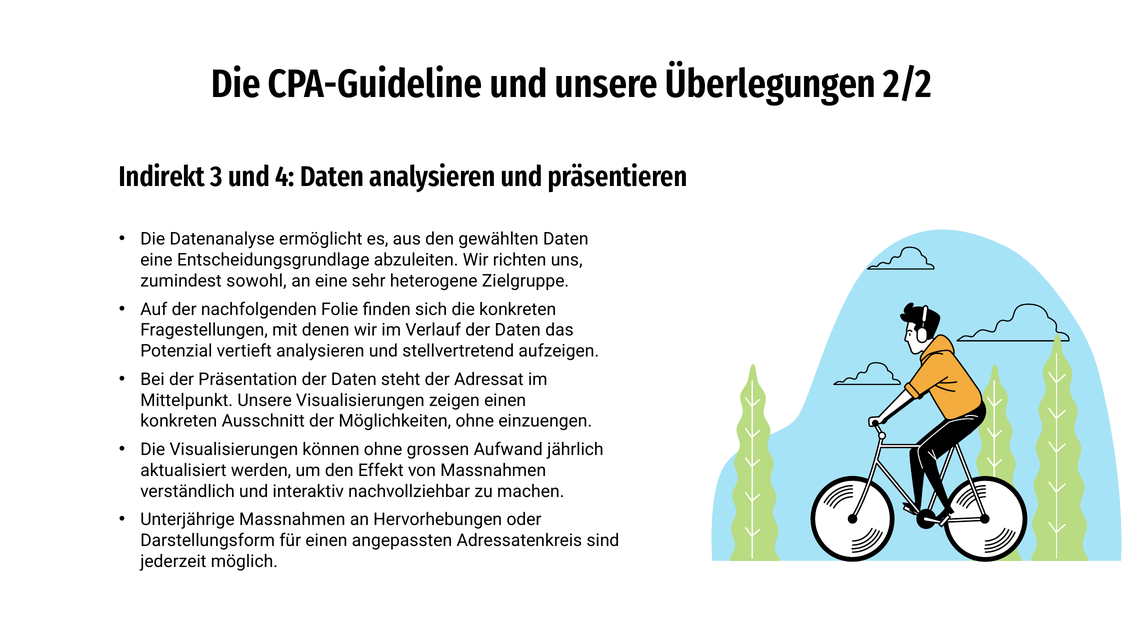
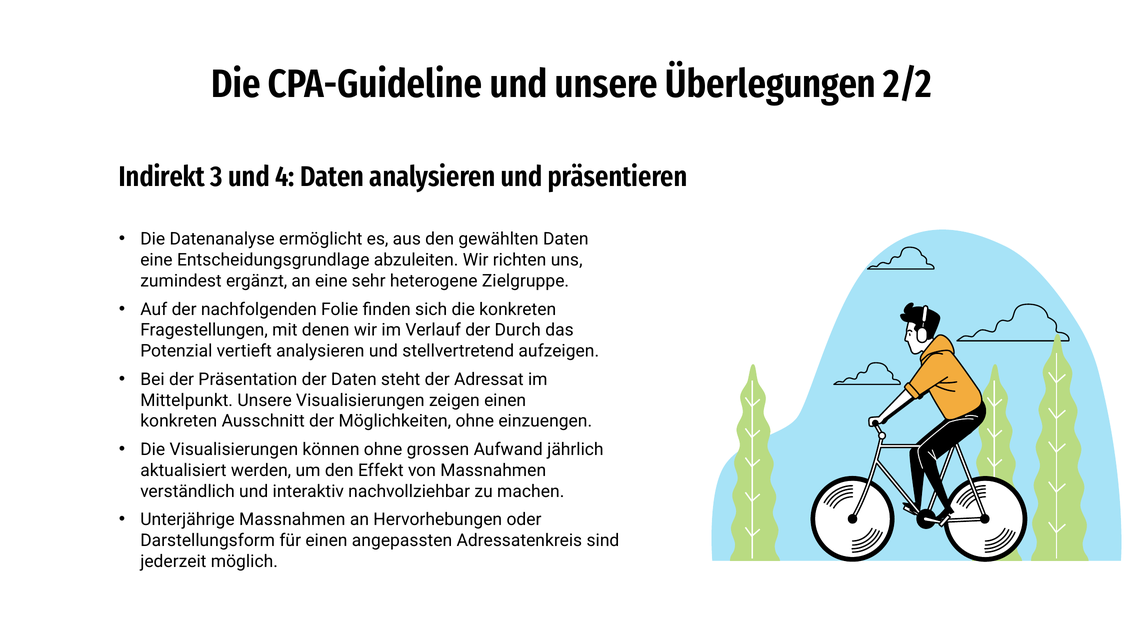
sowohl: sowohl -> ergänzt
Verlauf der Daten: Daten -> Durch
